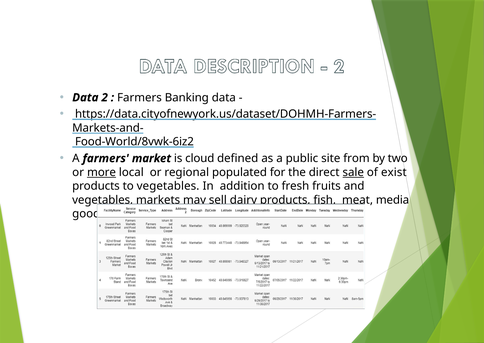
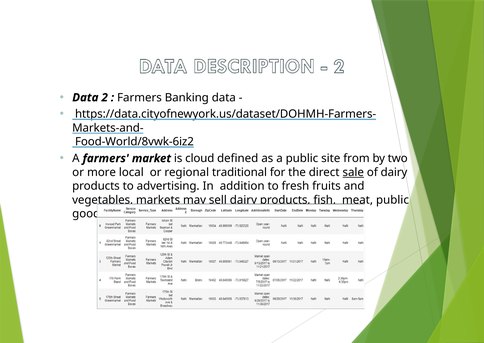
more underline: present -> none
populated: populated -> traditional
of exist: exist -> dairy
to vegetables: vegetables -> advertising
media at (393, 199): media -> public
